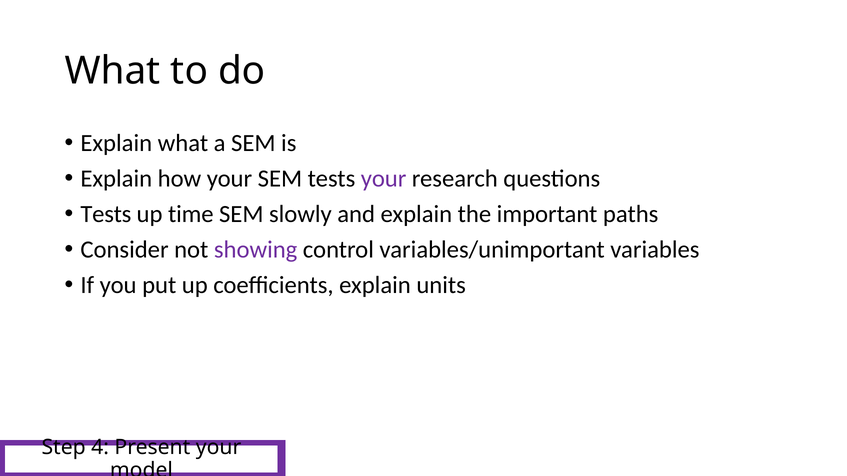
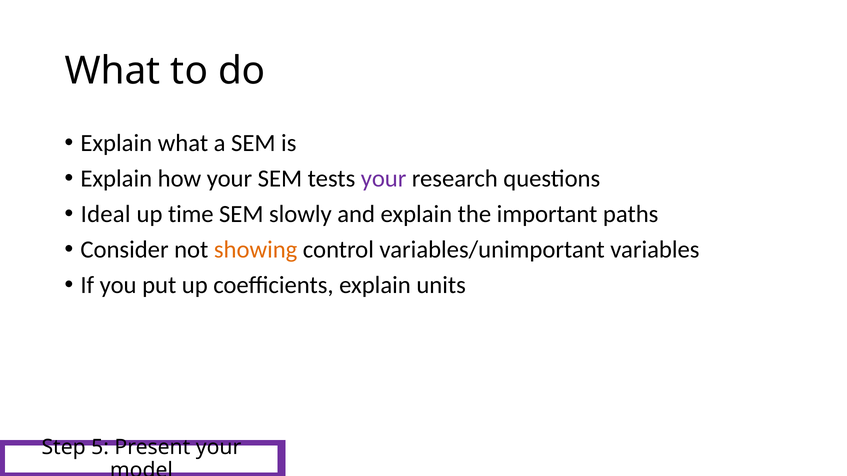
Tests at (106, 214): Tests -> Ideal
showing colour: purple -> orange
4: 4 -> 5
